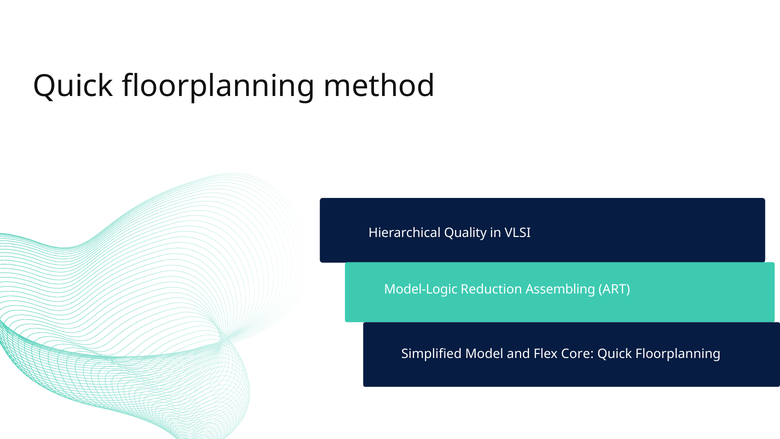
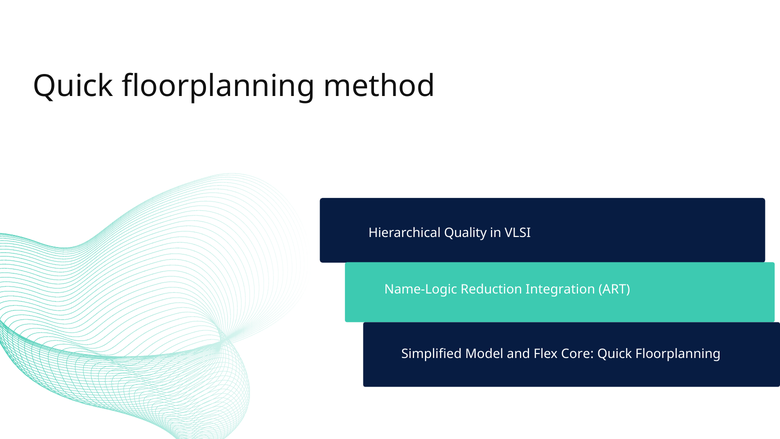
Model-Logic: Model-Logic -> Name-Logic
Assembling: Assembling -> Integration
